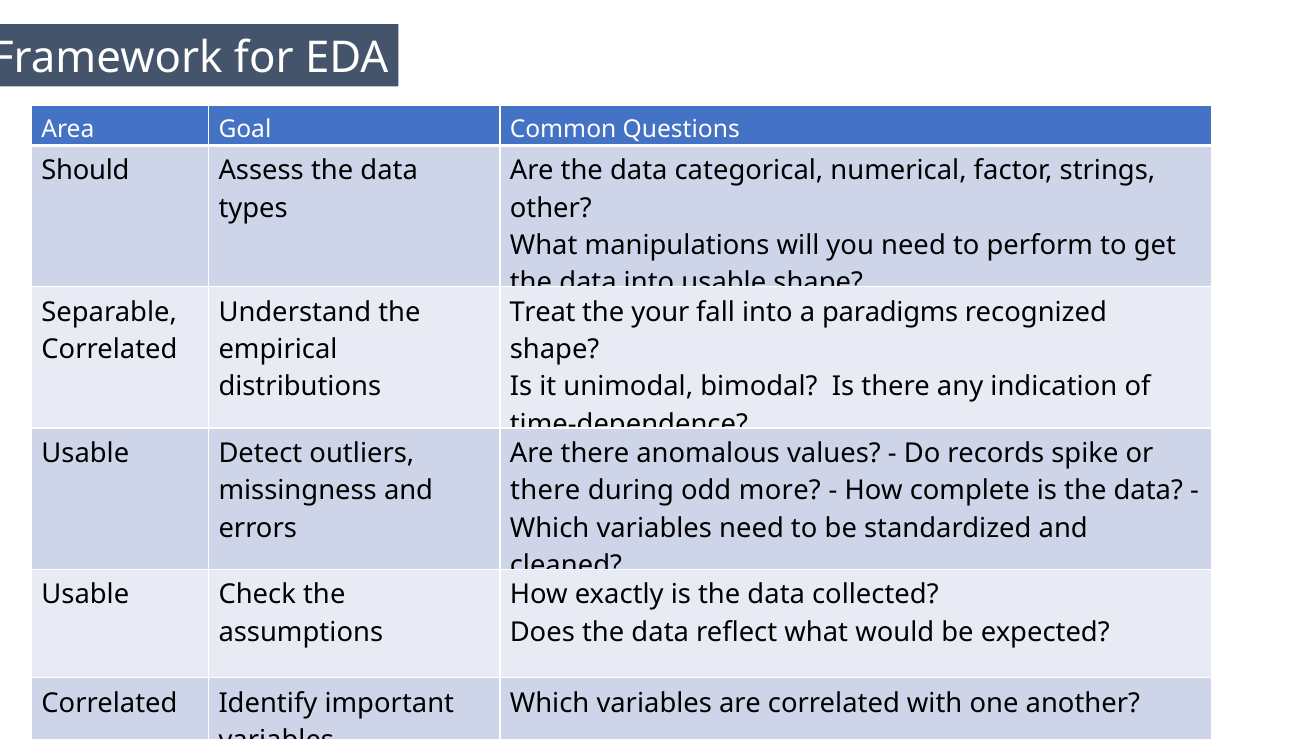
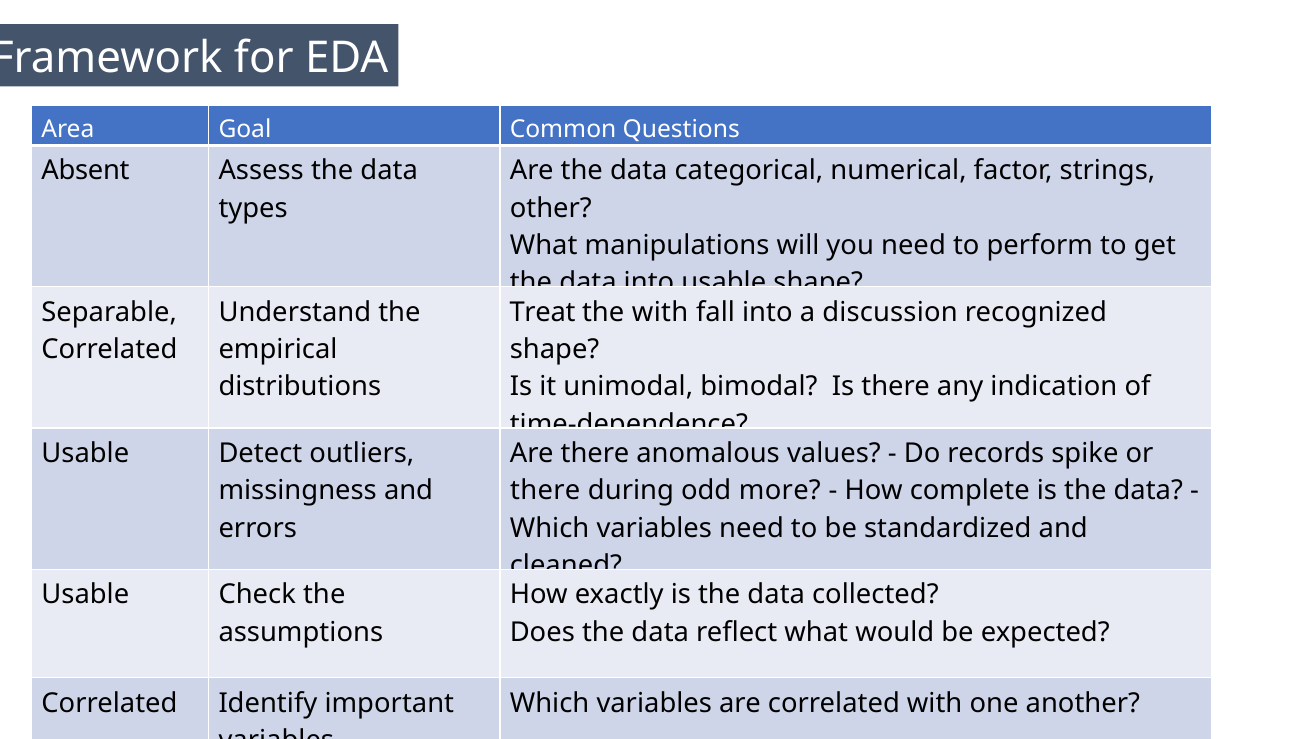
Should: Should -> Absent
the your: your -> with
paradigms: paradigms -> discussion
